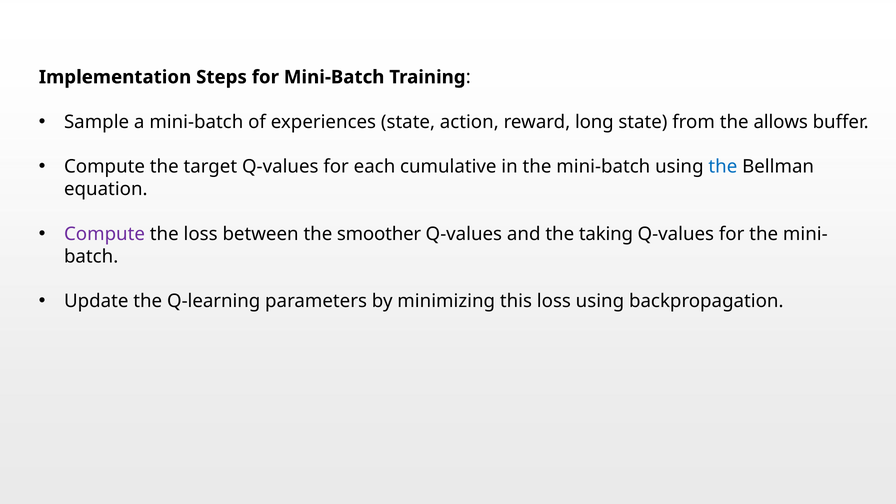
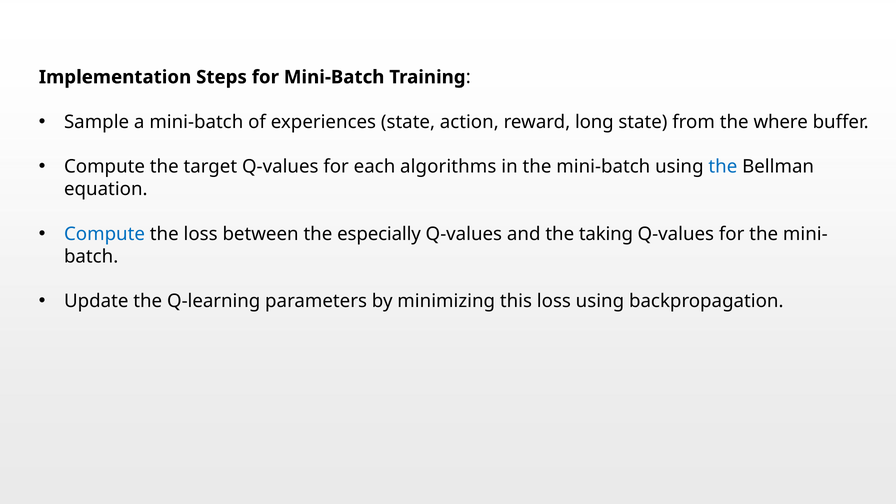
allows: allows -> where
cumulative: cumulative -> algorithms
Compute at (104, 234) colour: purple -> blue
smoother: smoother -> especially
